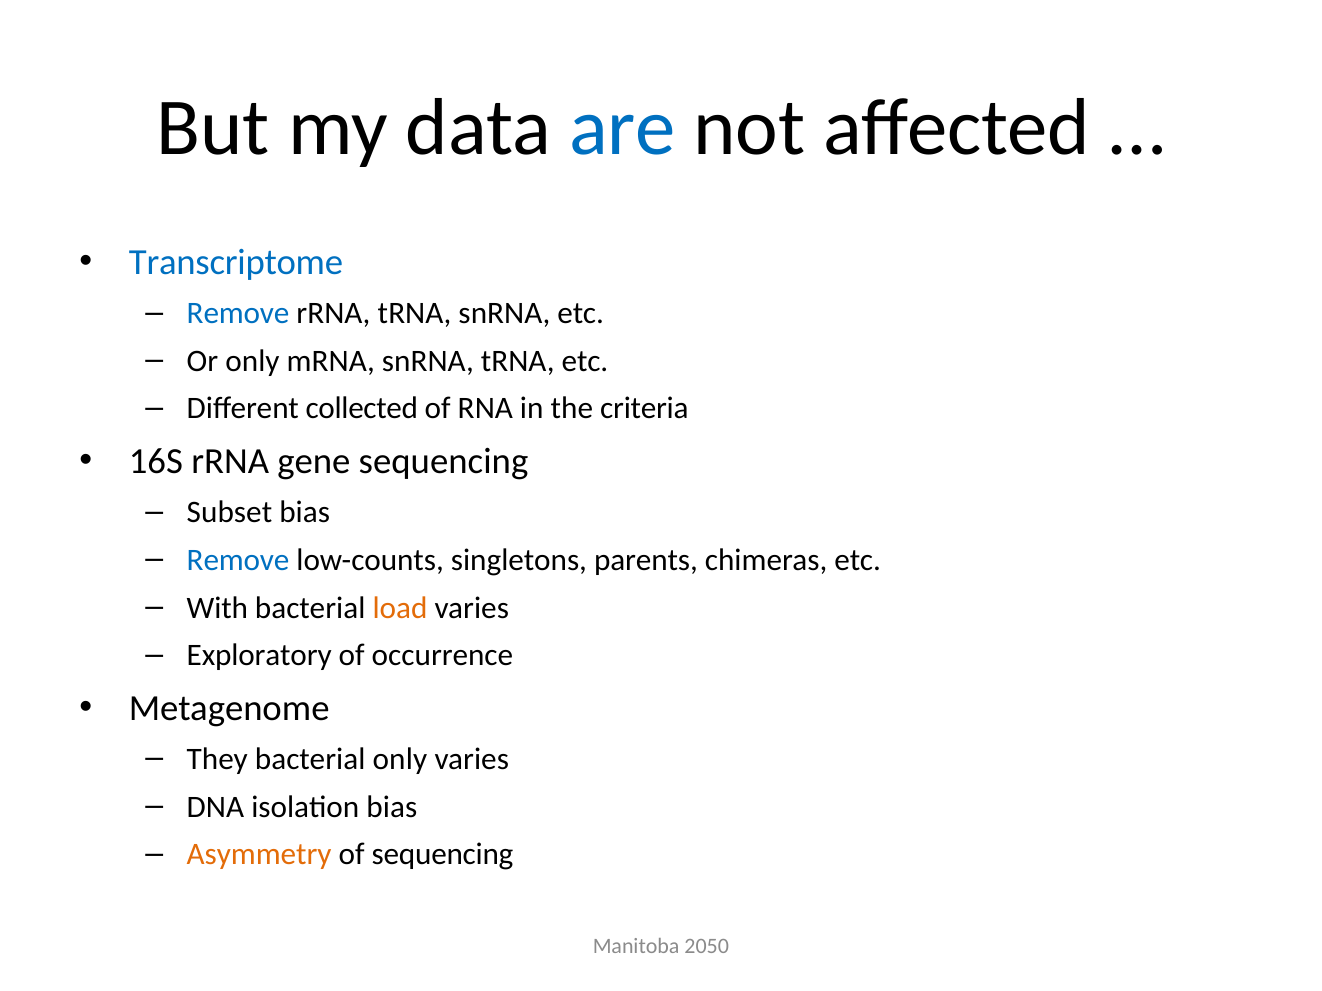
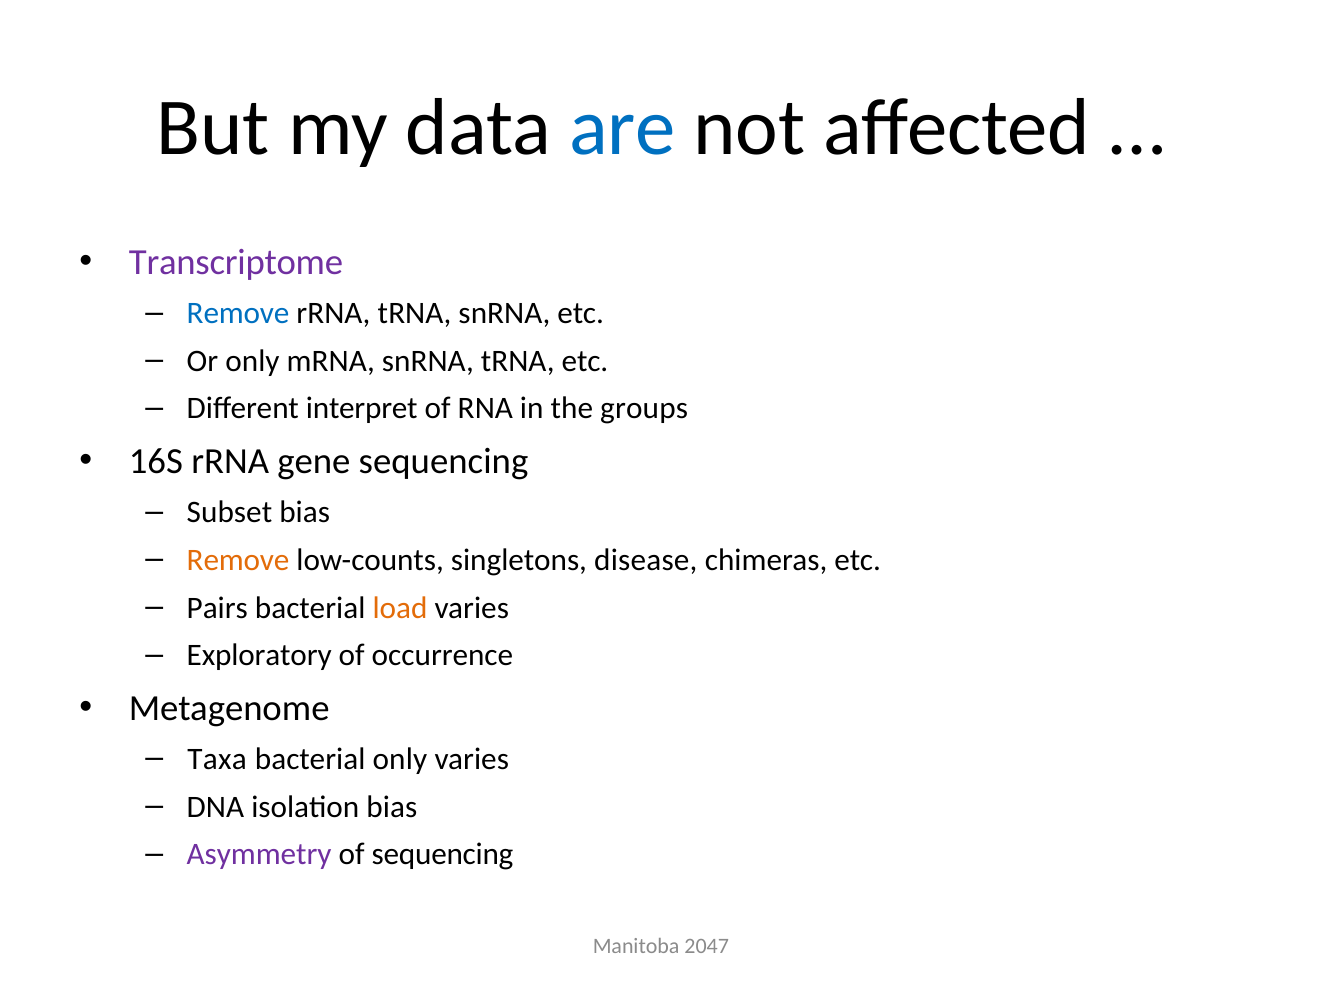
Transcriptome colour: blue -> purple
collected: collected -> interpret
criteria: criteria -> groups
Remove at (238, 560) colour: blue -> orange
parents: parents -> disease
With: With -> Pairs
They: They -> Taxa
Asymmetry colour: orange -> purple
2050: 2050 -> 2047
